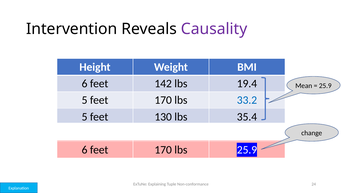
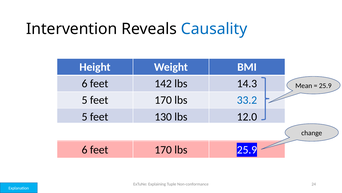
Causality colour: purple -> blue
19.4: 19.4 -> 14.3
35.4: 35.4 -> 12.0
